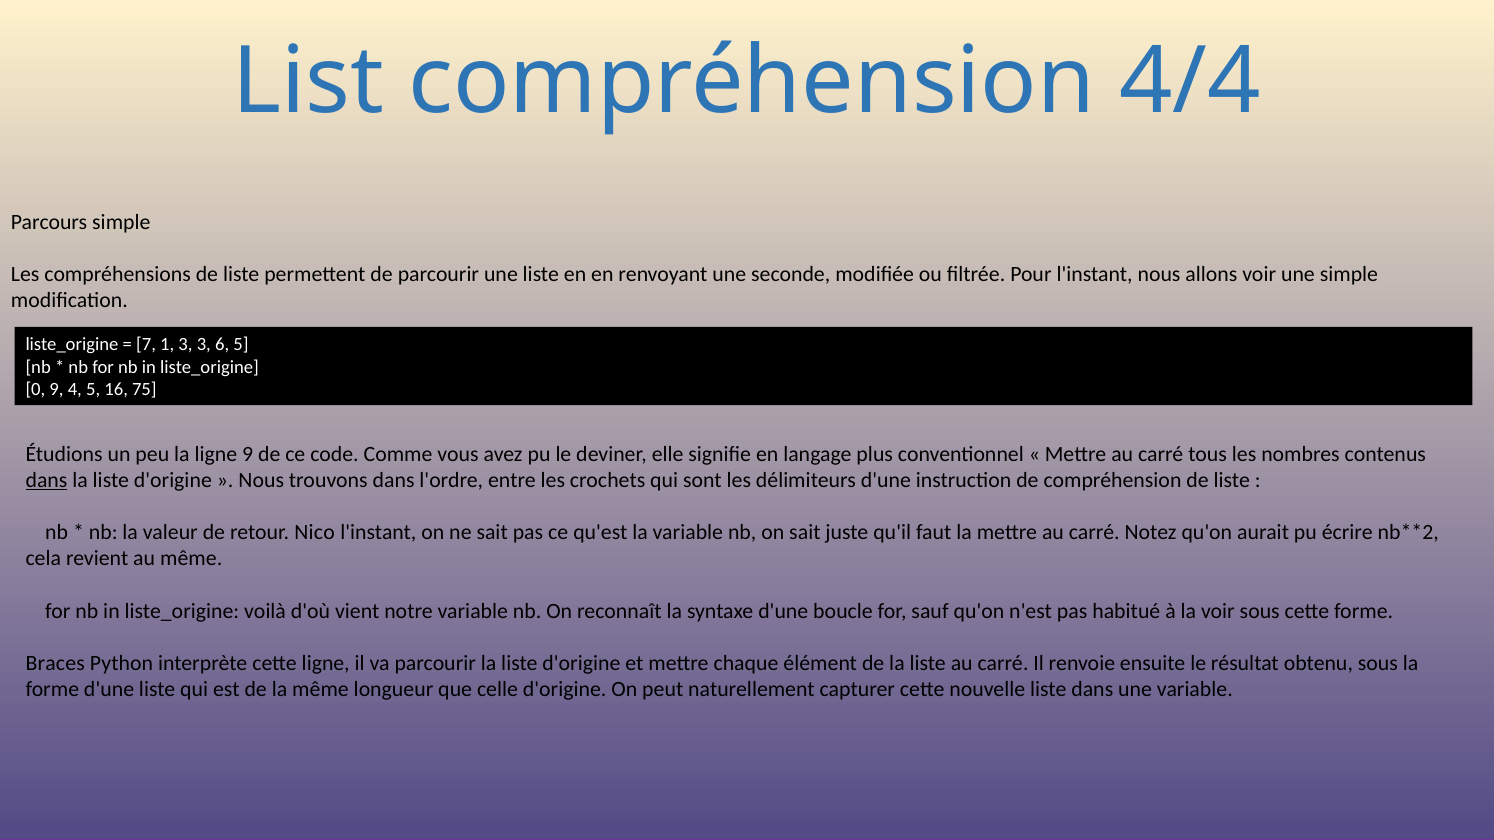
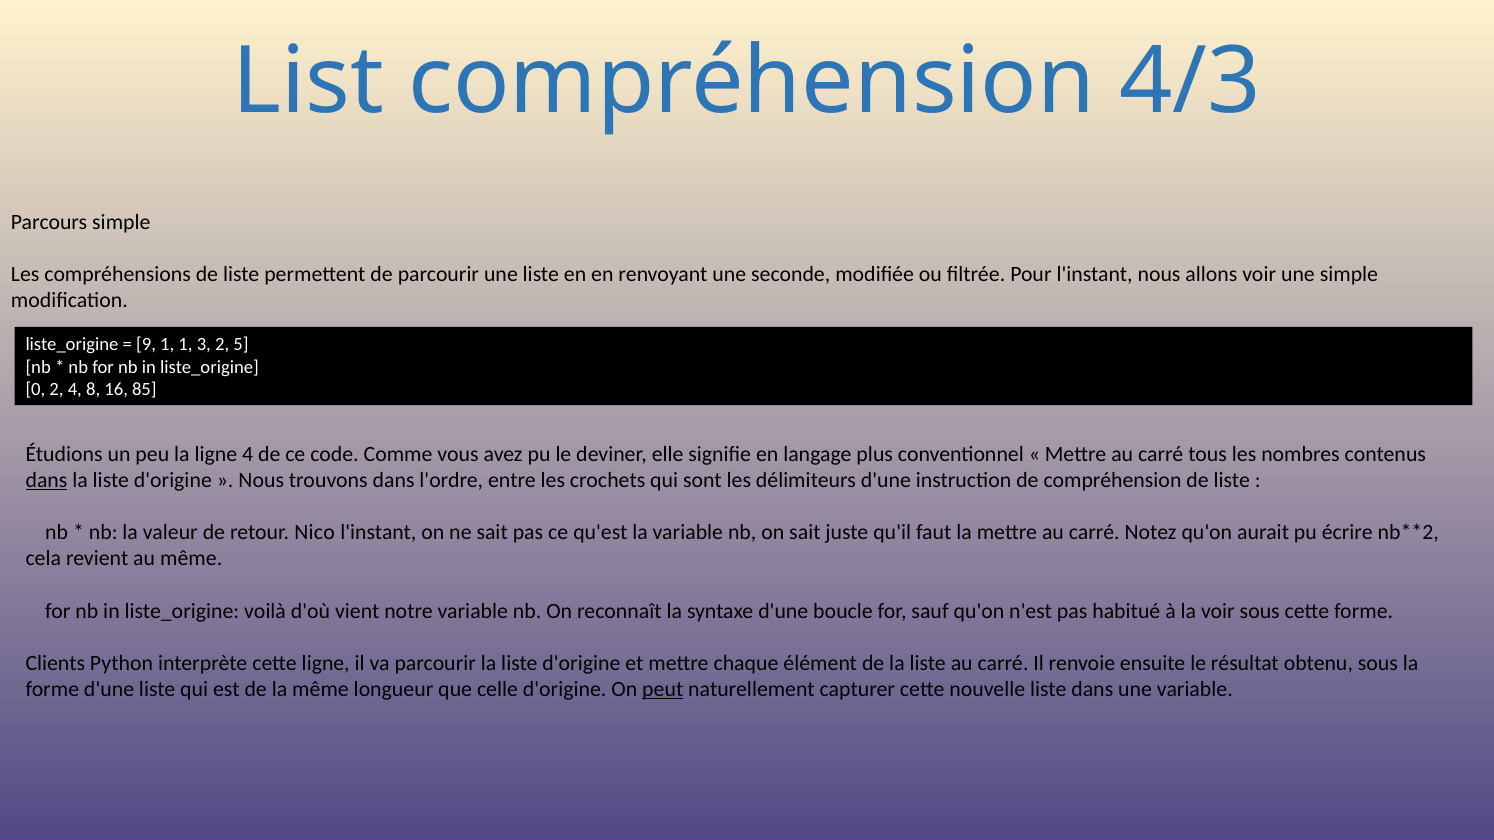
4/4: 4/4 -> 4/3
7: 7 -> 9
1 3: 3 -> 1
3 6: 6 -> 2
0 9: 9 -> 2
4 5: 5 -> 8
75: 75 -> 85
ligne 9: 9 -> 4
Braces: Braces -> Clients
peut underline: none -> present
